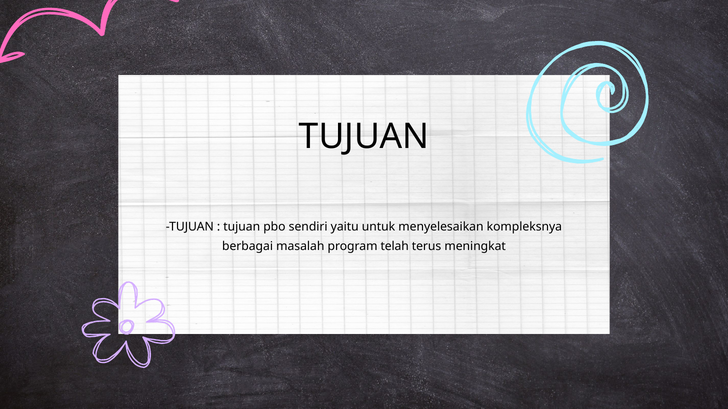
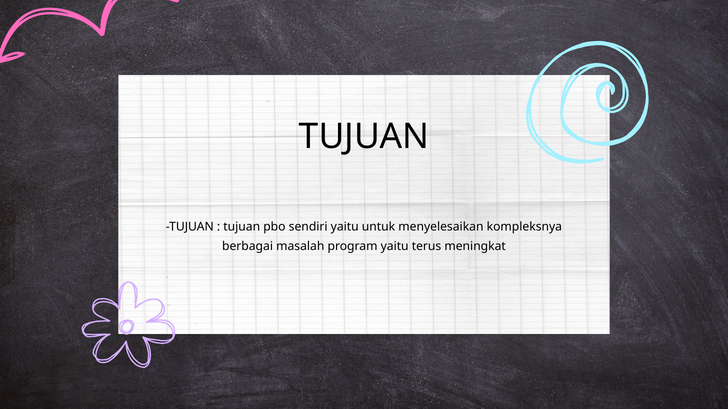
program telah: telah -> yaitu
